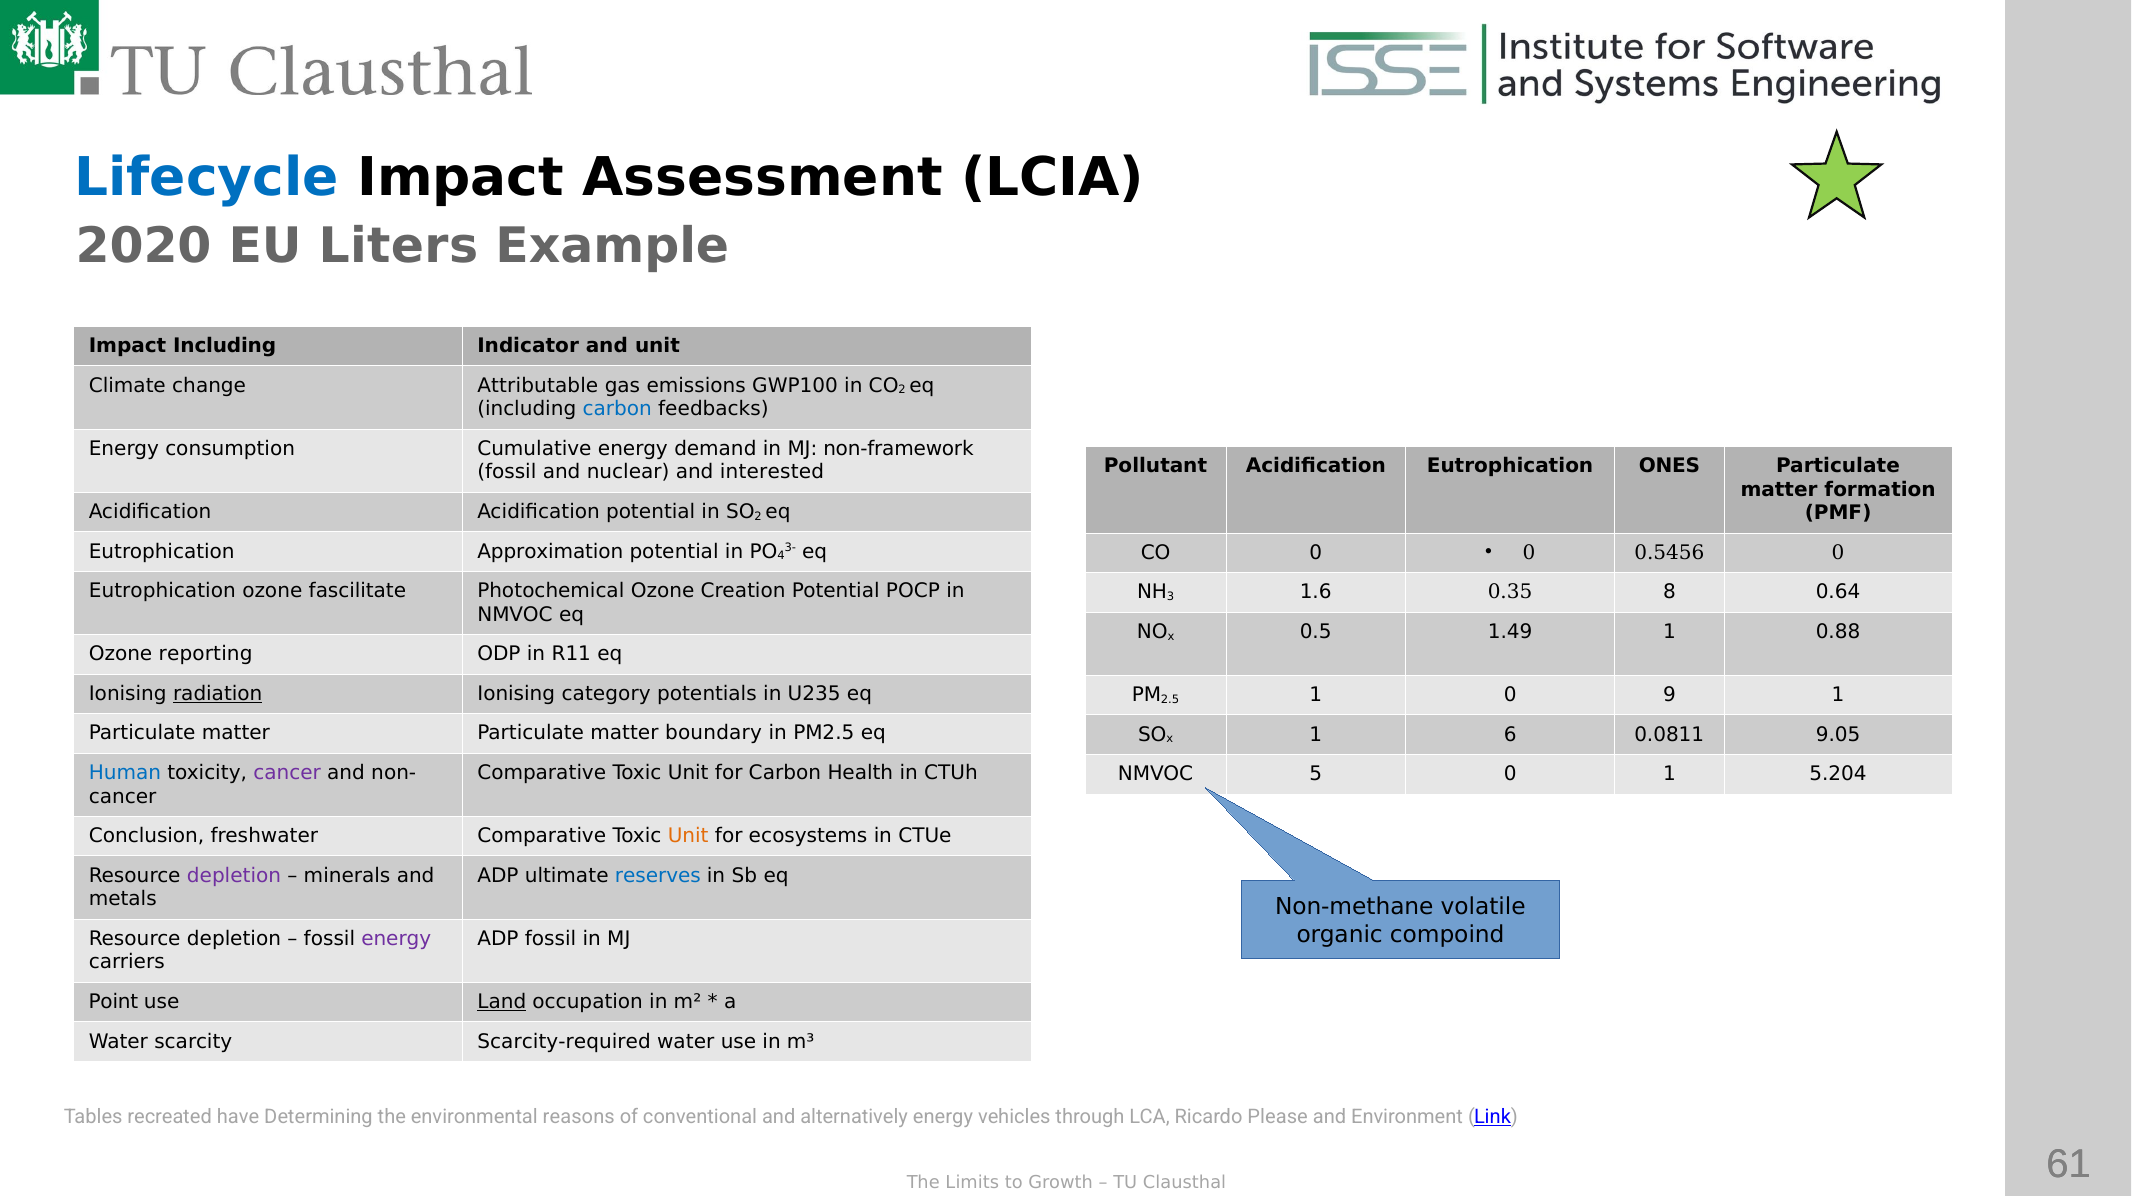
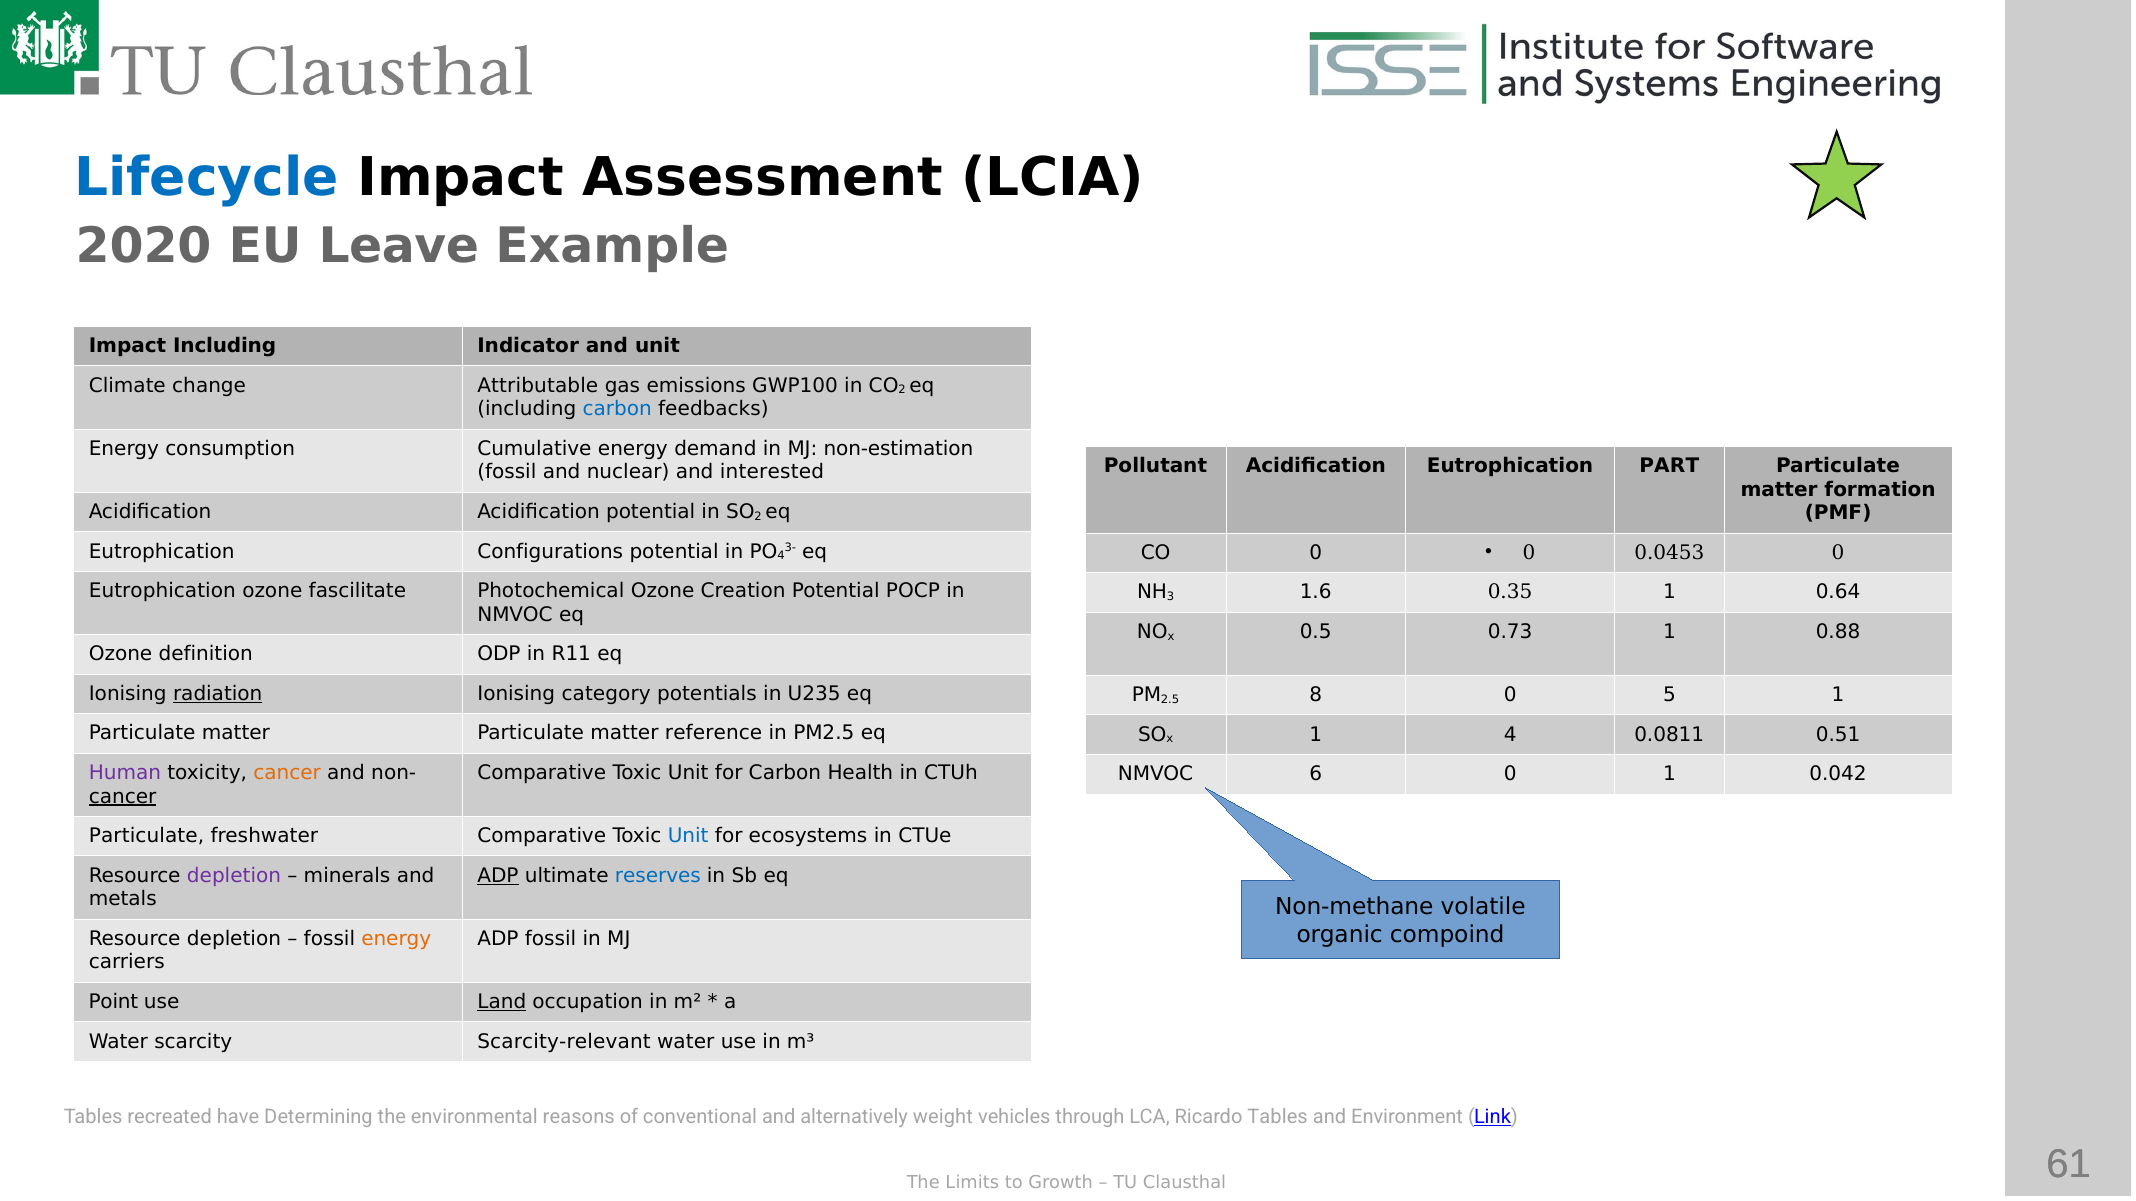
Liters: Liters -> Leave
non-framework: non-framework -> non-estimation
ONES: ONES -> PART
Approximation: Approximation -> Configurations
0.5456: 0.5456 -> 0.0453
0.35 8: 8 -> 1
1.49: 1.49 -> 0.73
reporting: reporting -> definition
1 at (1316, 695): 1 -> 8
9: 9 -> 5
boundary: boundary -> reference
1 6: 6 -> 4
9.05: 9.05 -> 0.51
Human colour: blue -> purple
cancer at (287, 773) colour: purple -> orange
5: 5 -> 6
5.204: 5.204 -> 0.042
cancer at (123, 797) underline: none -> present
Conclusion at (147, 836): Conclusion -> Particulate
Unit at (688, 836) colour: orange -> blue
ADP at (498, 876) underline: none -> present
energy at (396, 939) colour: purple -> orange
Scarcity-required: Scarcity-required -> Scarcity-relevant
alternatively energy: energy -> weight
Ricardo Please: Please -> Tables
